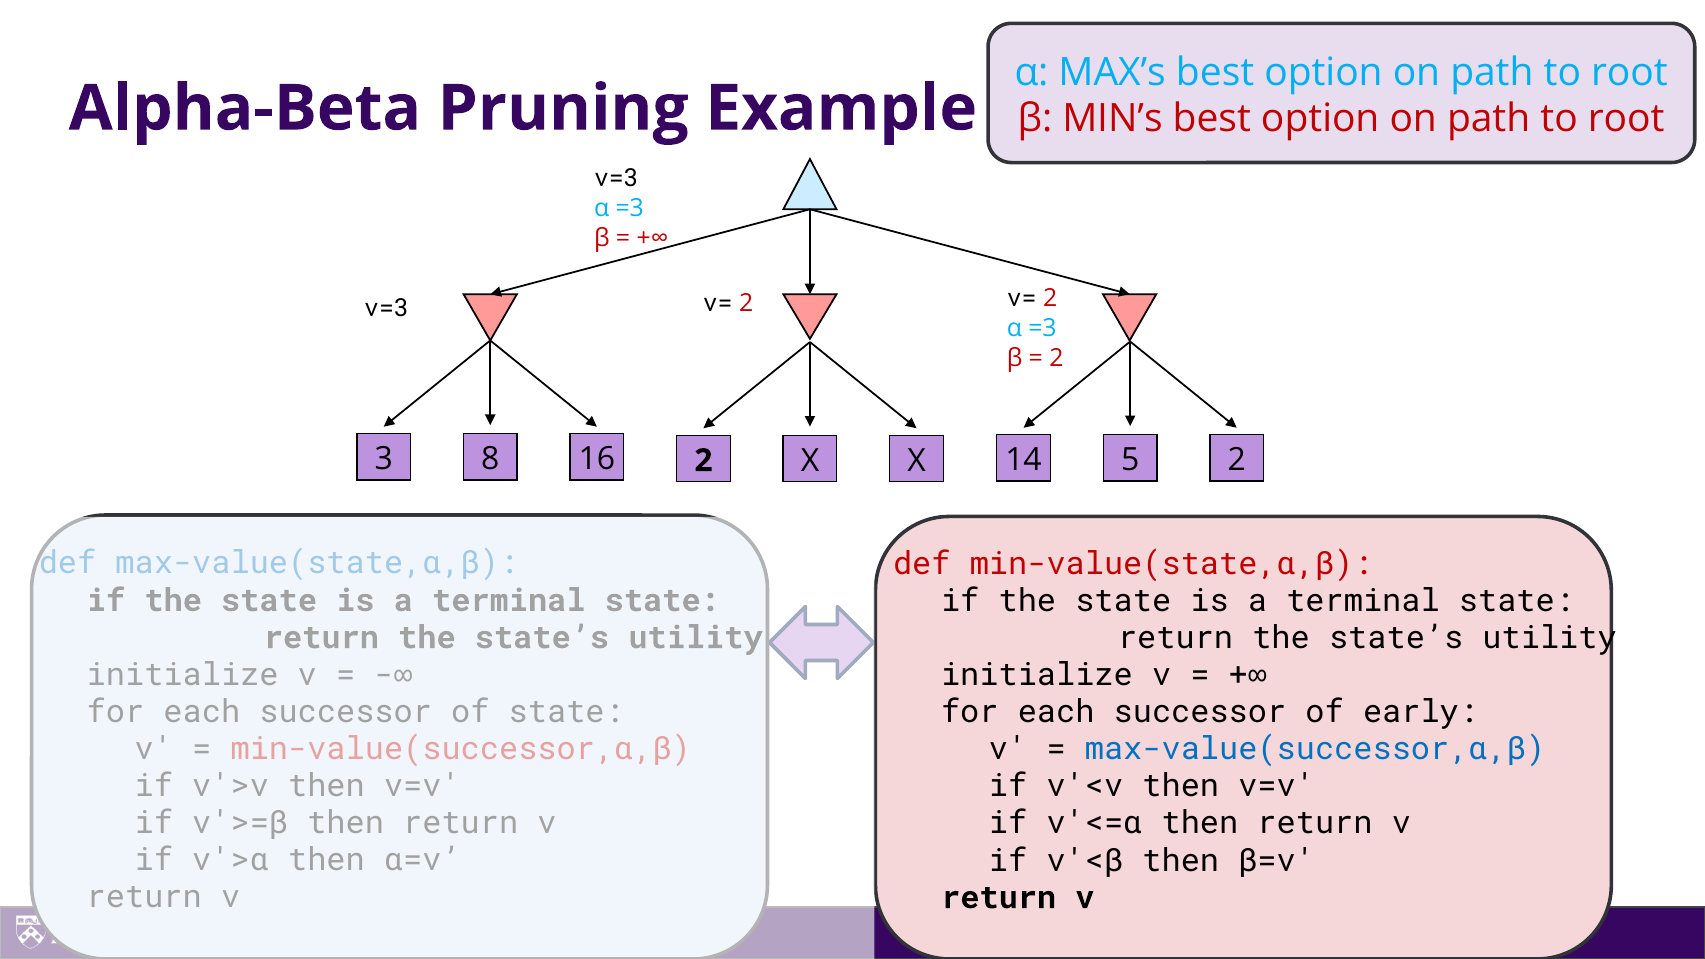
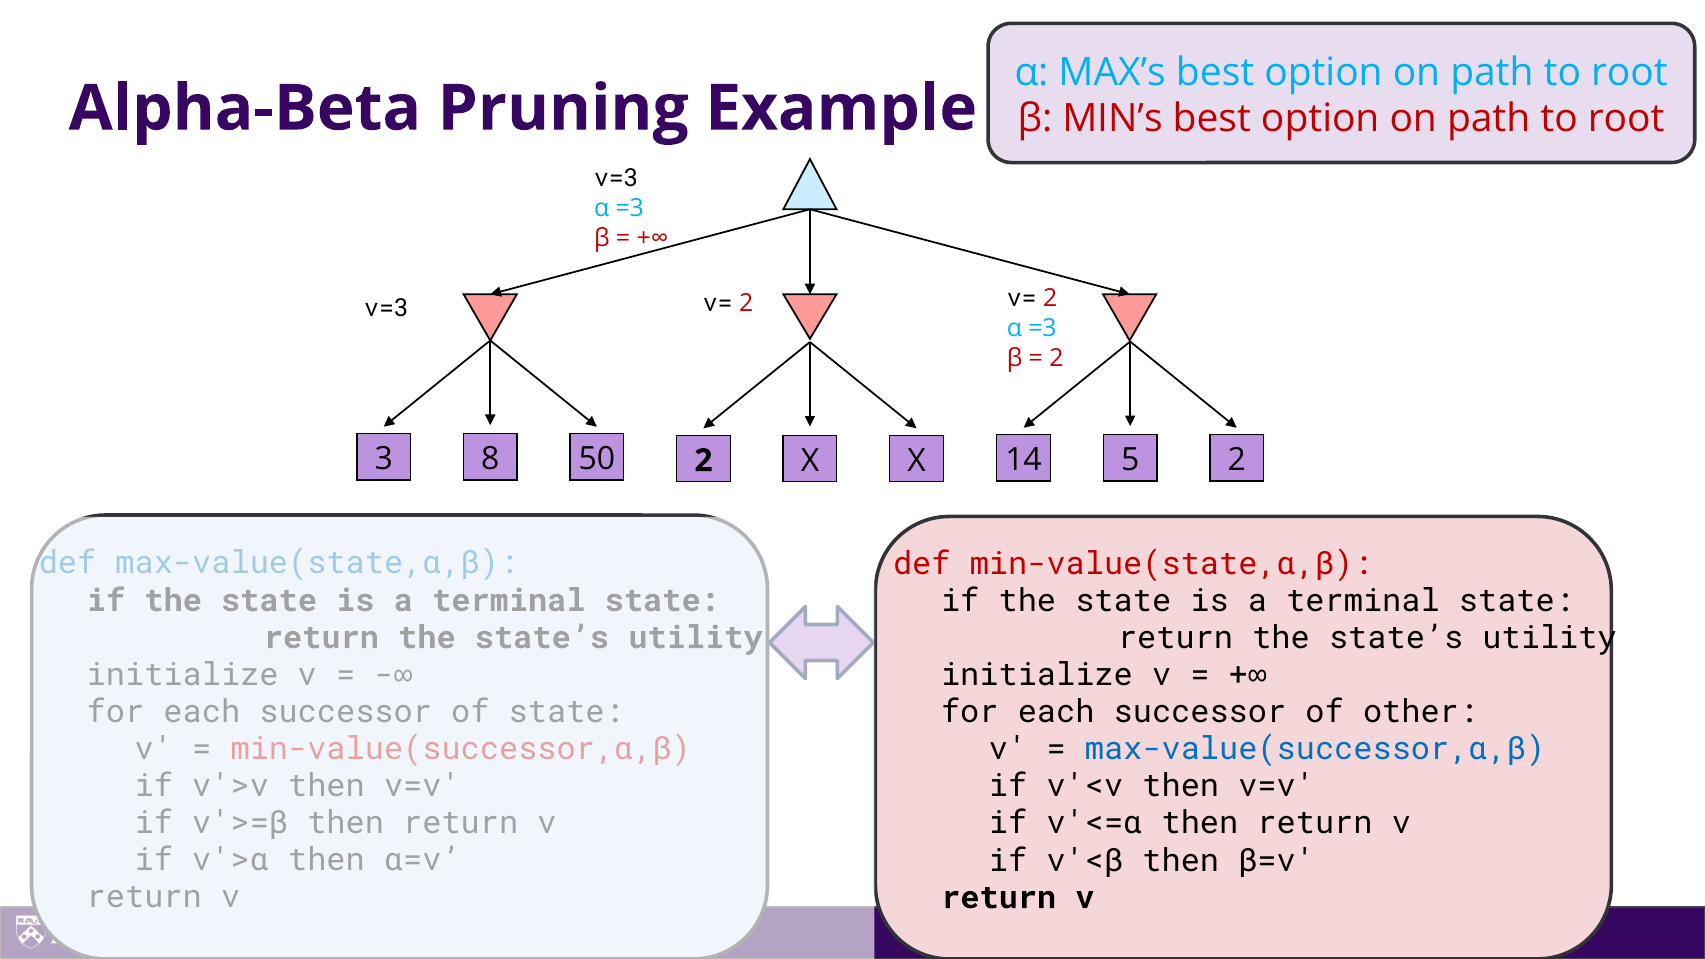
16: 16 -> 50
early: early -> other
